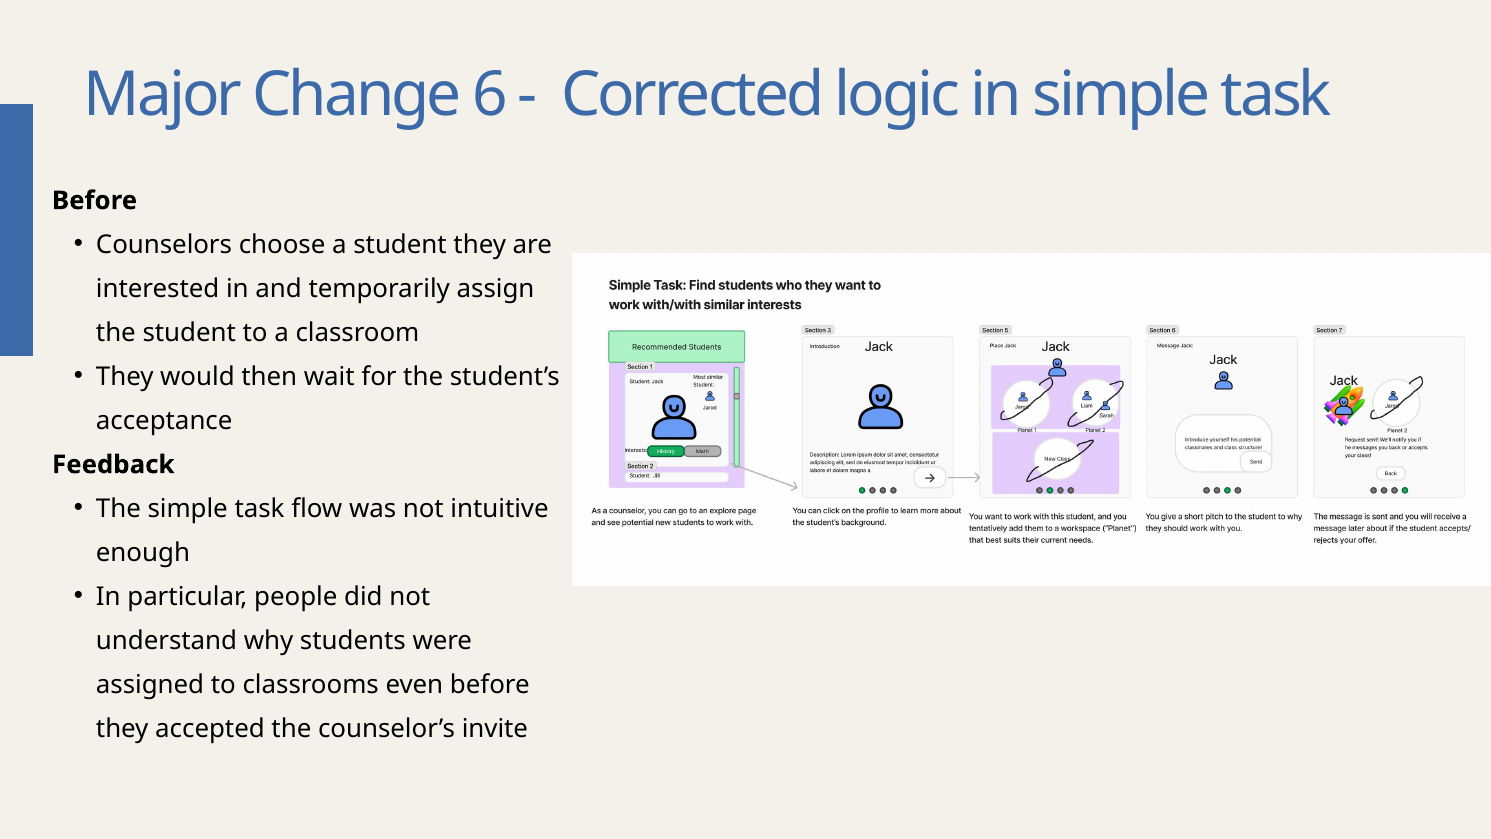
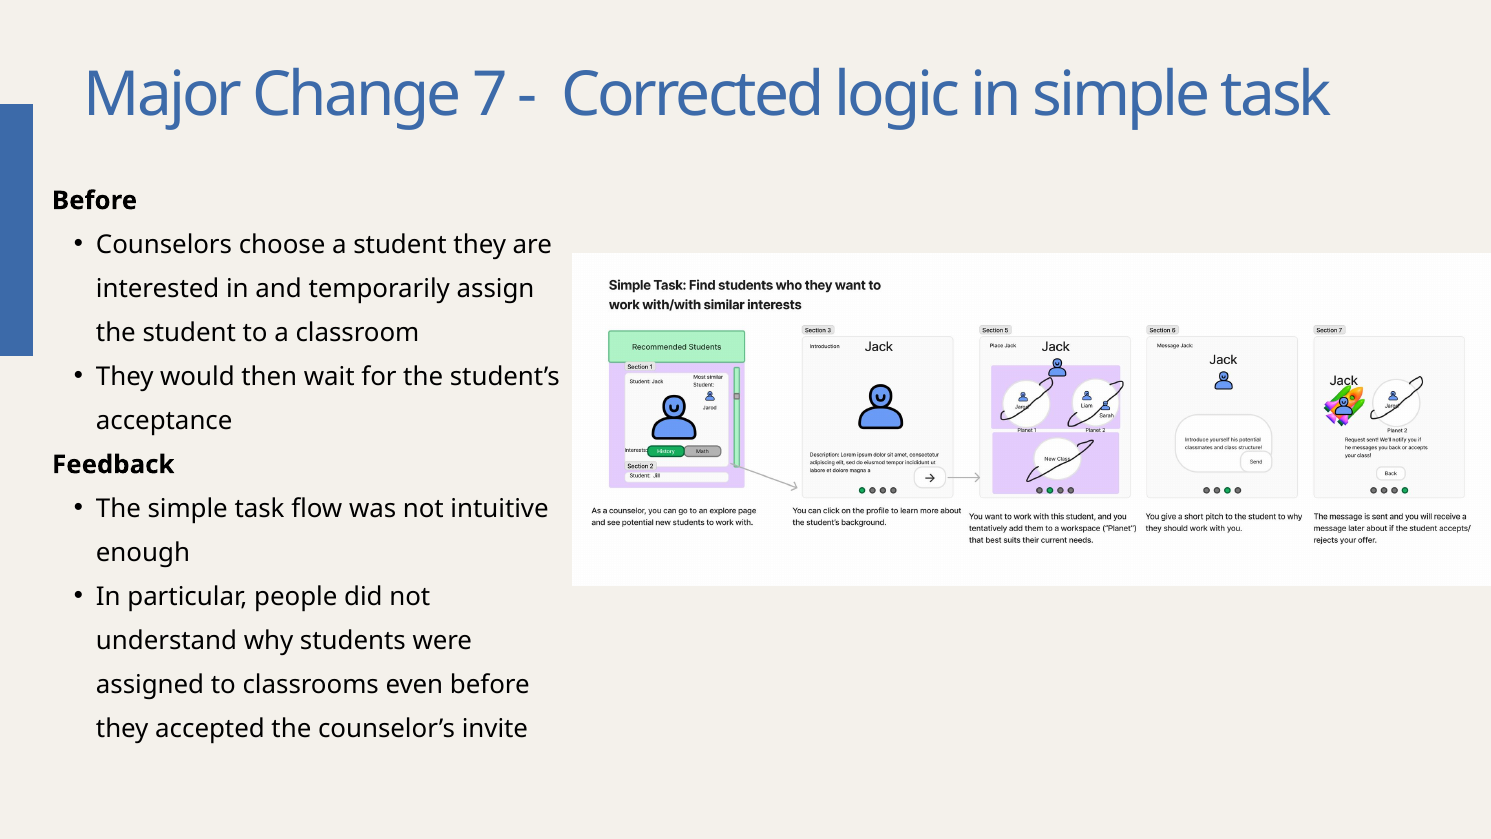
6: 6 -> 7
